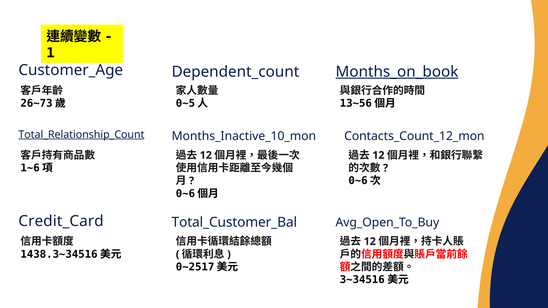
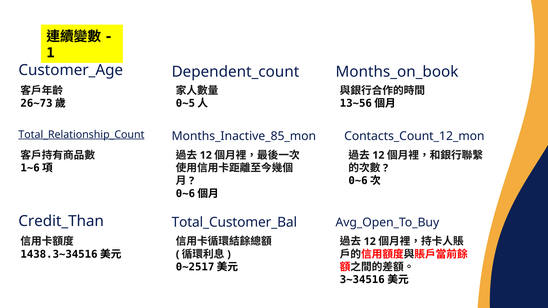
Months_on_book underline: present -> none
Months_Inactive_10_mon: Months_Inactive_10_mon -> Months_Inactive_85_mon
Credit_Card: Credit_Card -> Credit_Than
